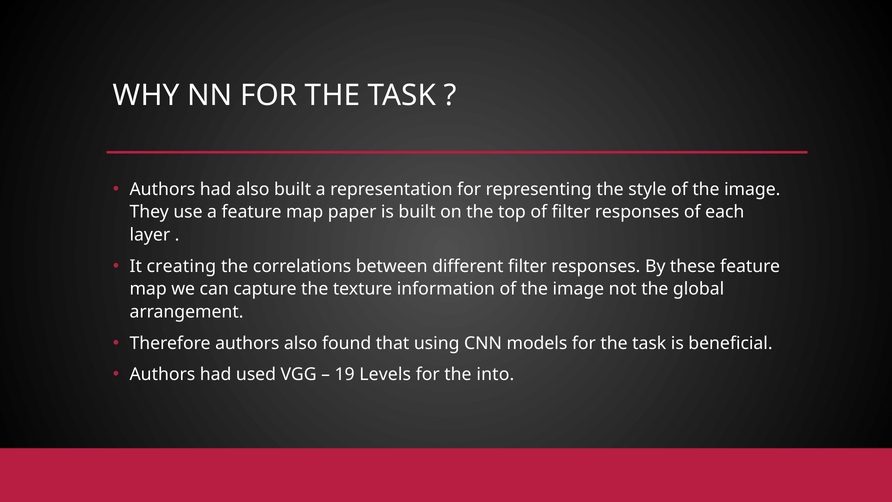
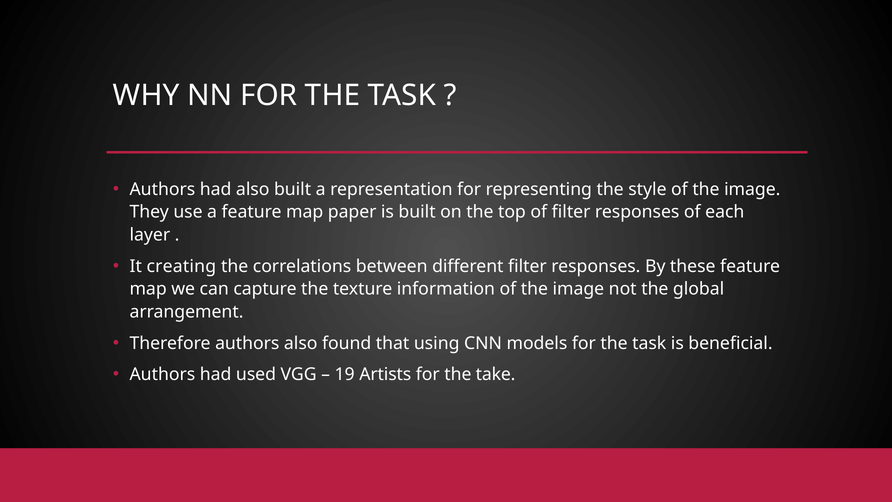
Levels: Levels -> Artists
into: into -> take
